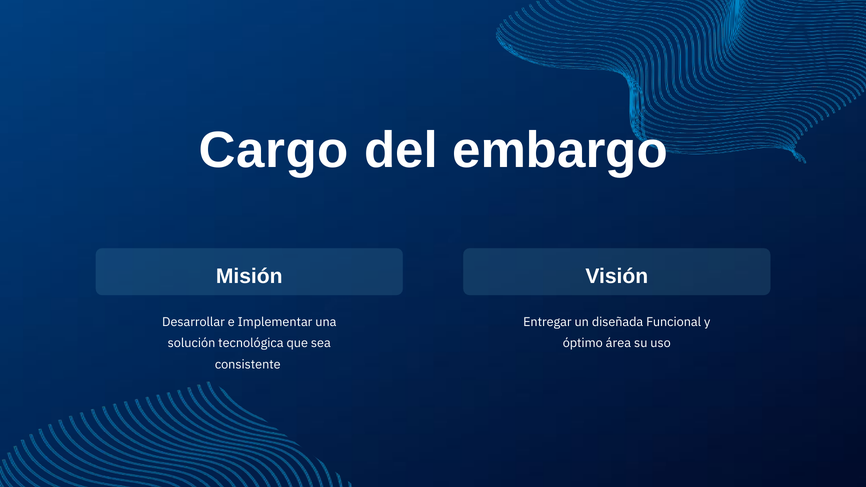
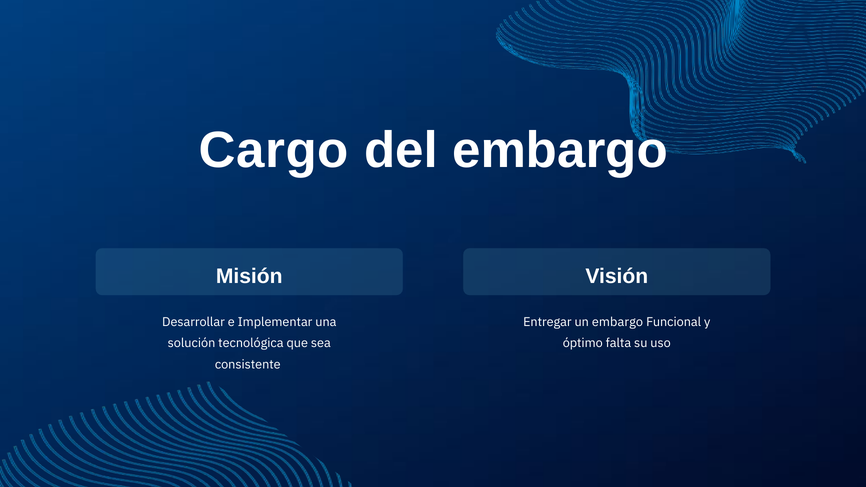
diseñada at (618, 322): diseñada -> embargo
área: área -> falta
